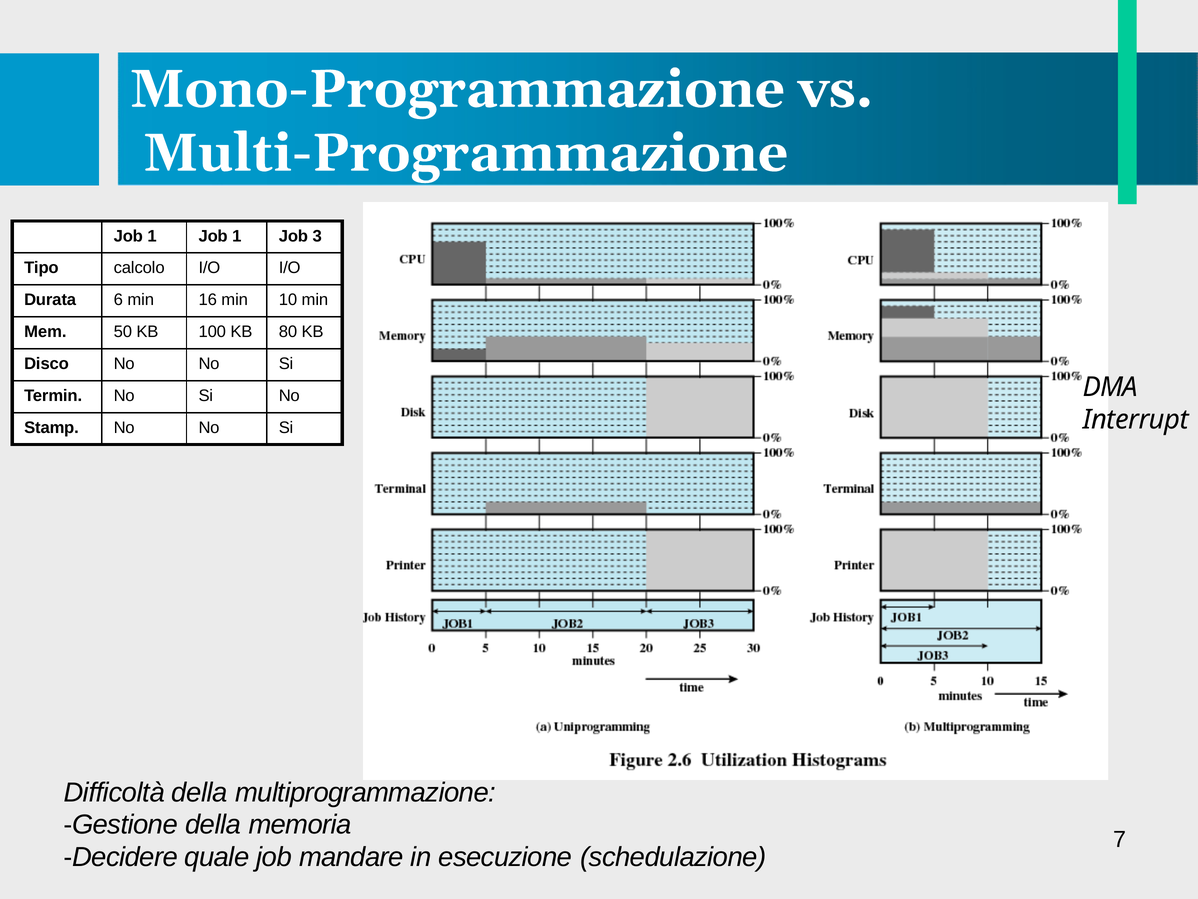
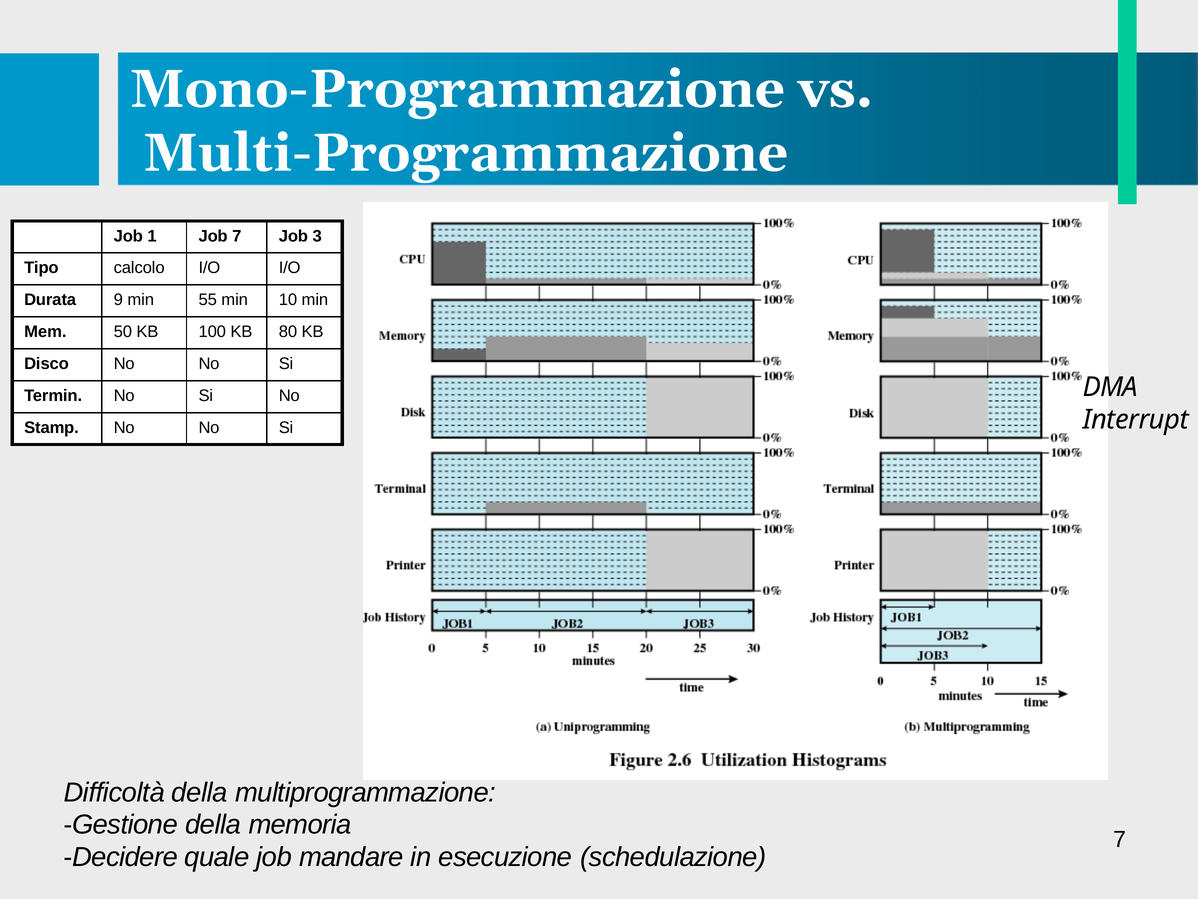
1 Job 1: 1 -> 7
6: 6 -> 9
16: 16 -> 55
